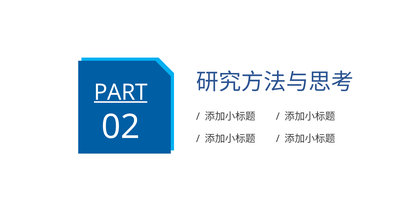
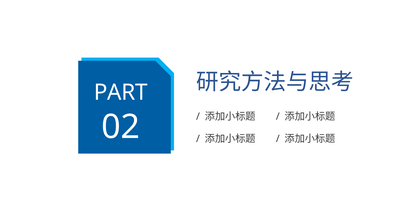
PART underline: present -> none
